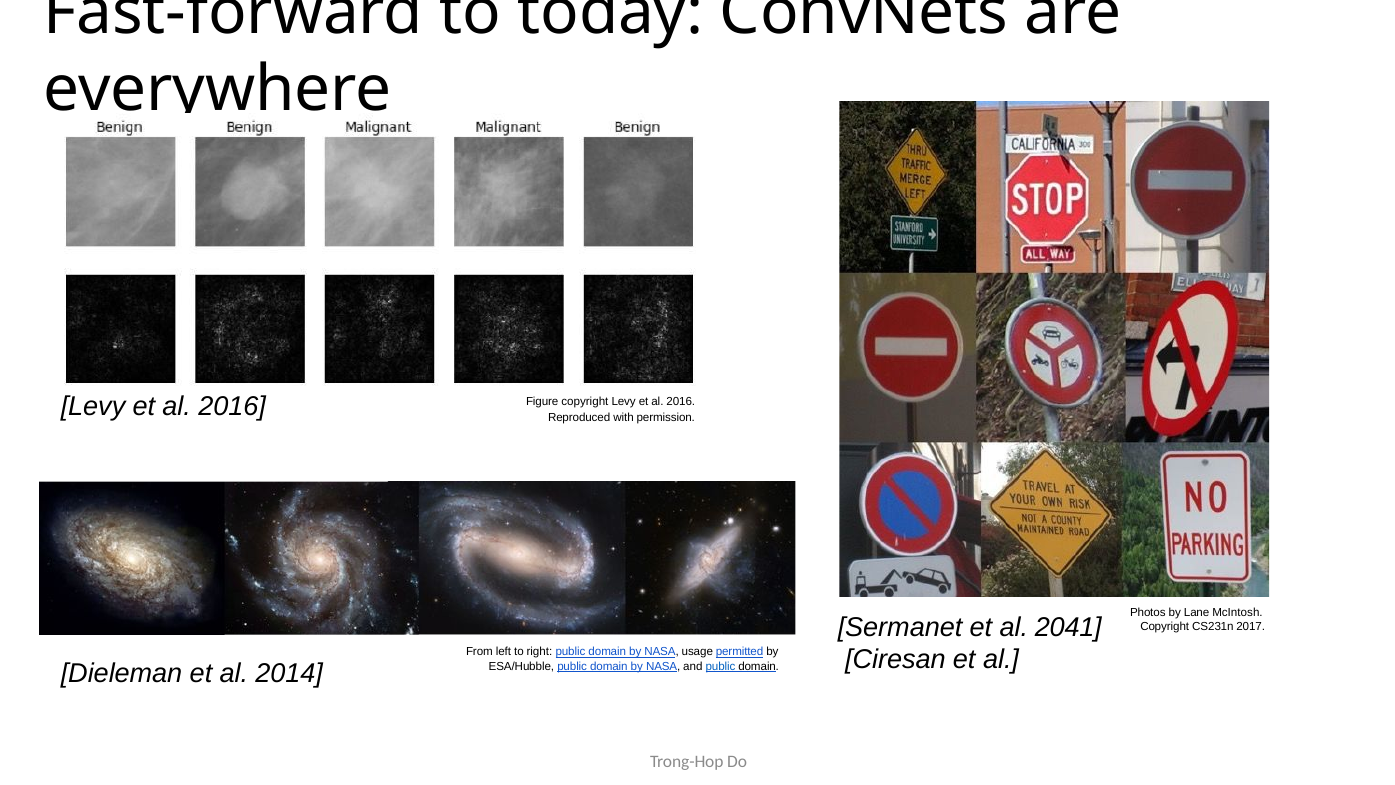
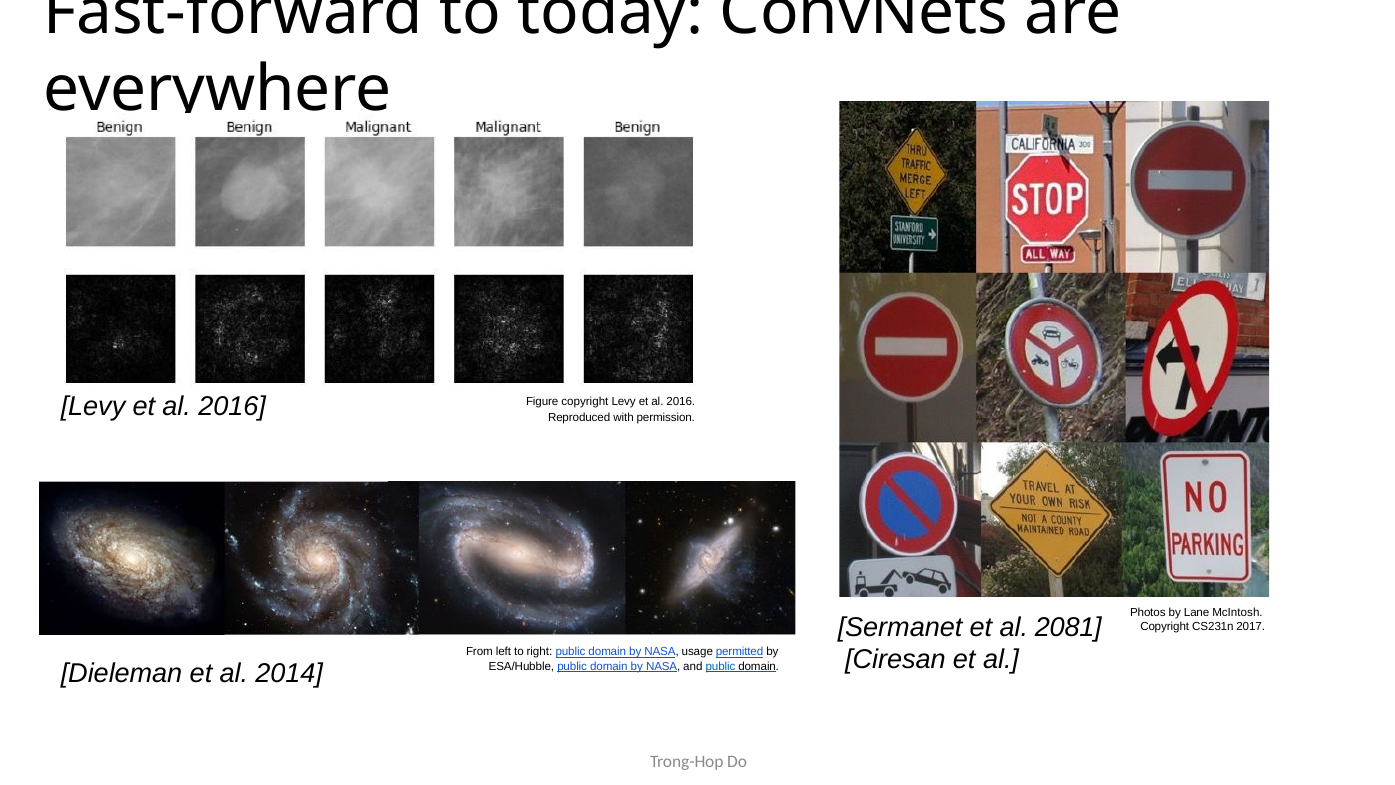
2041: 2041 -> 2081
